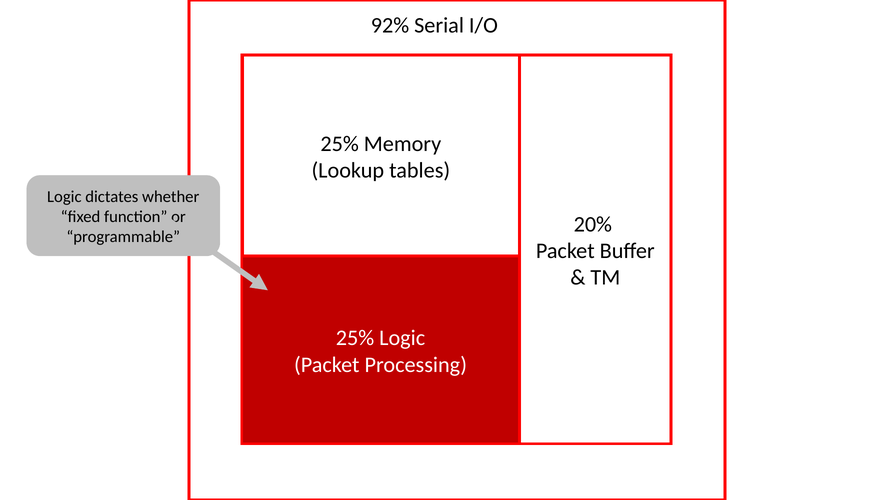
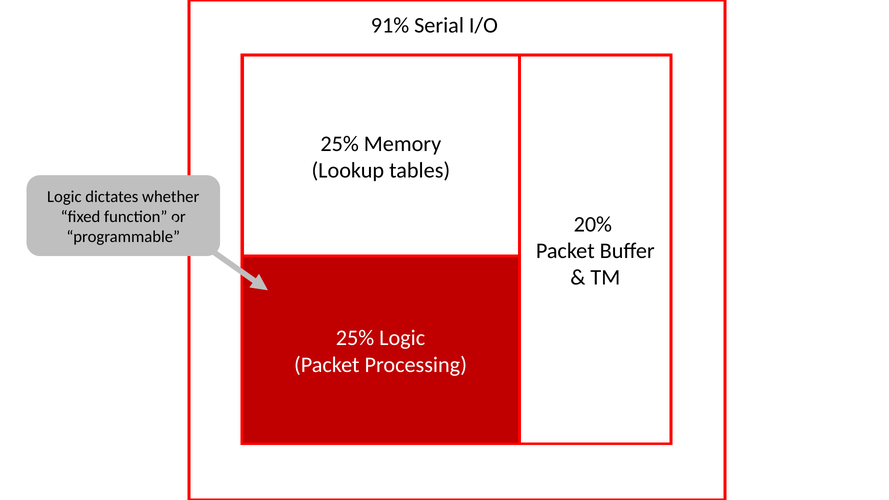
92%: 92% -> 91%
